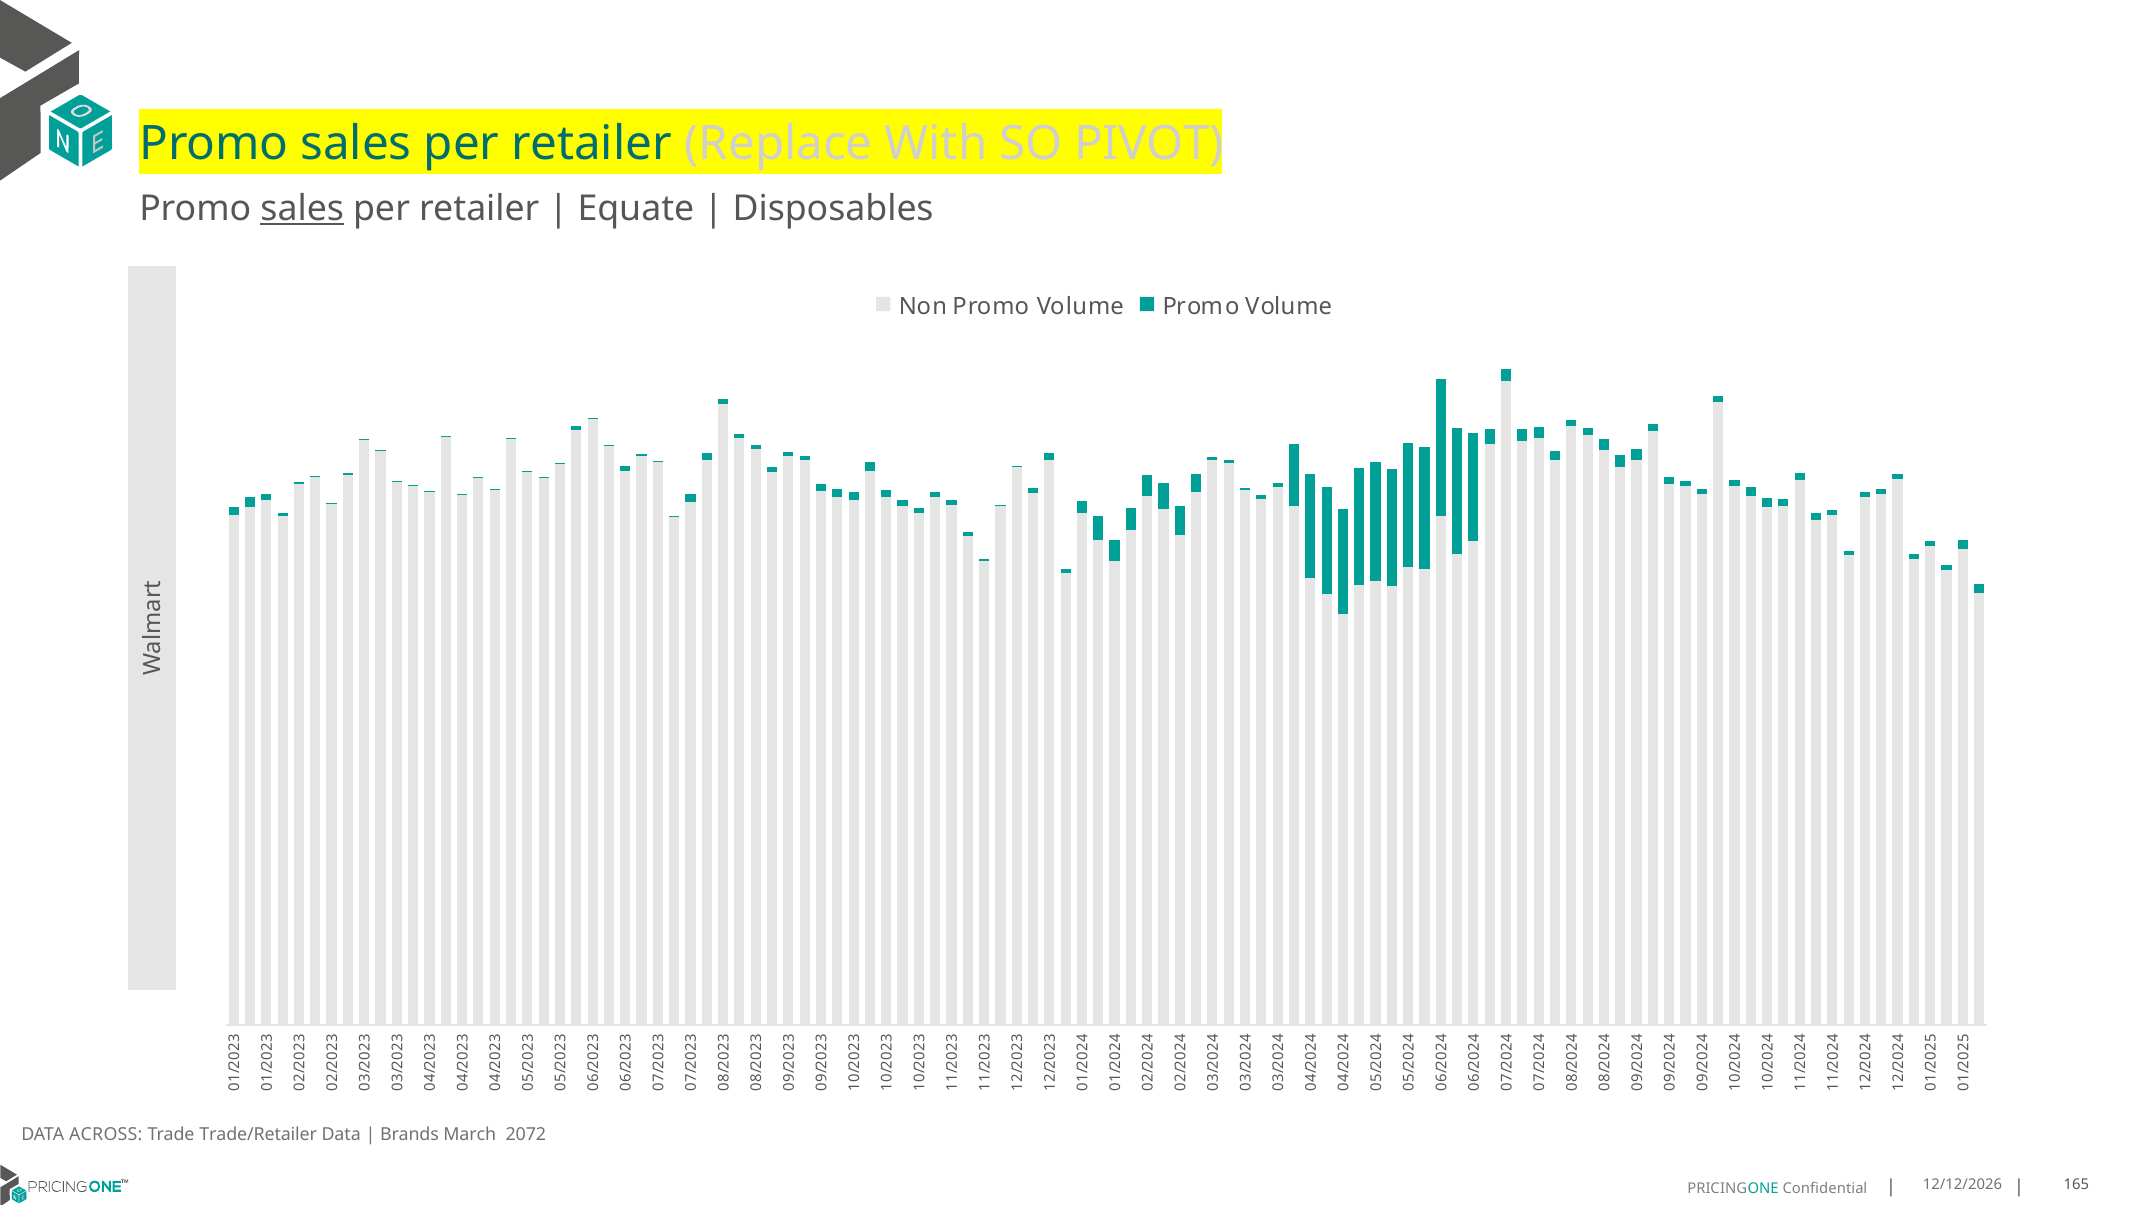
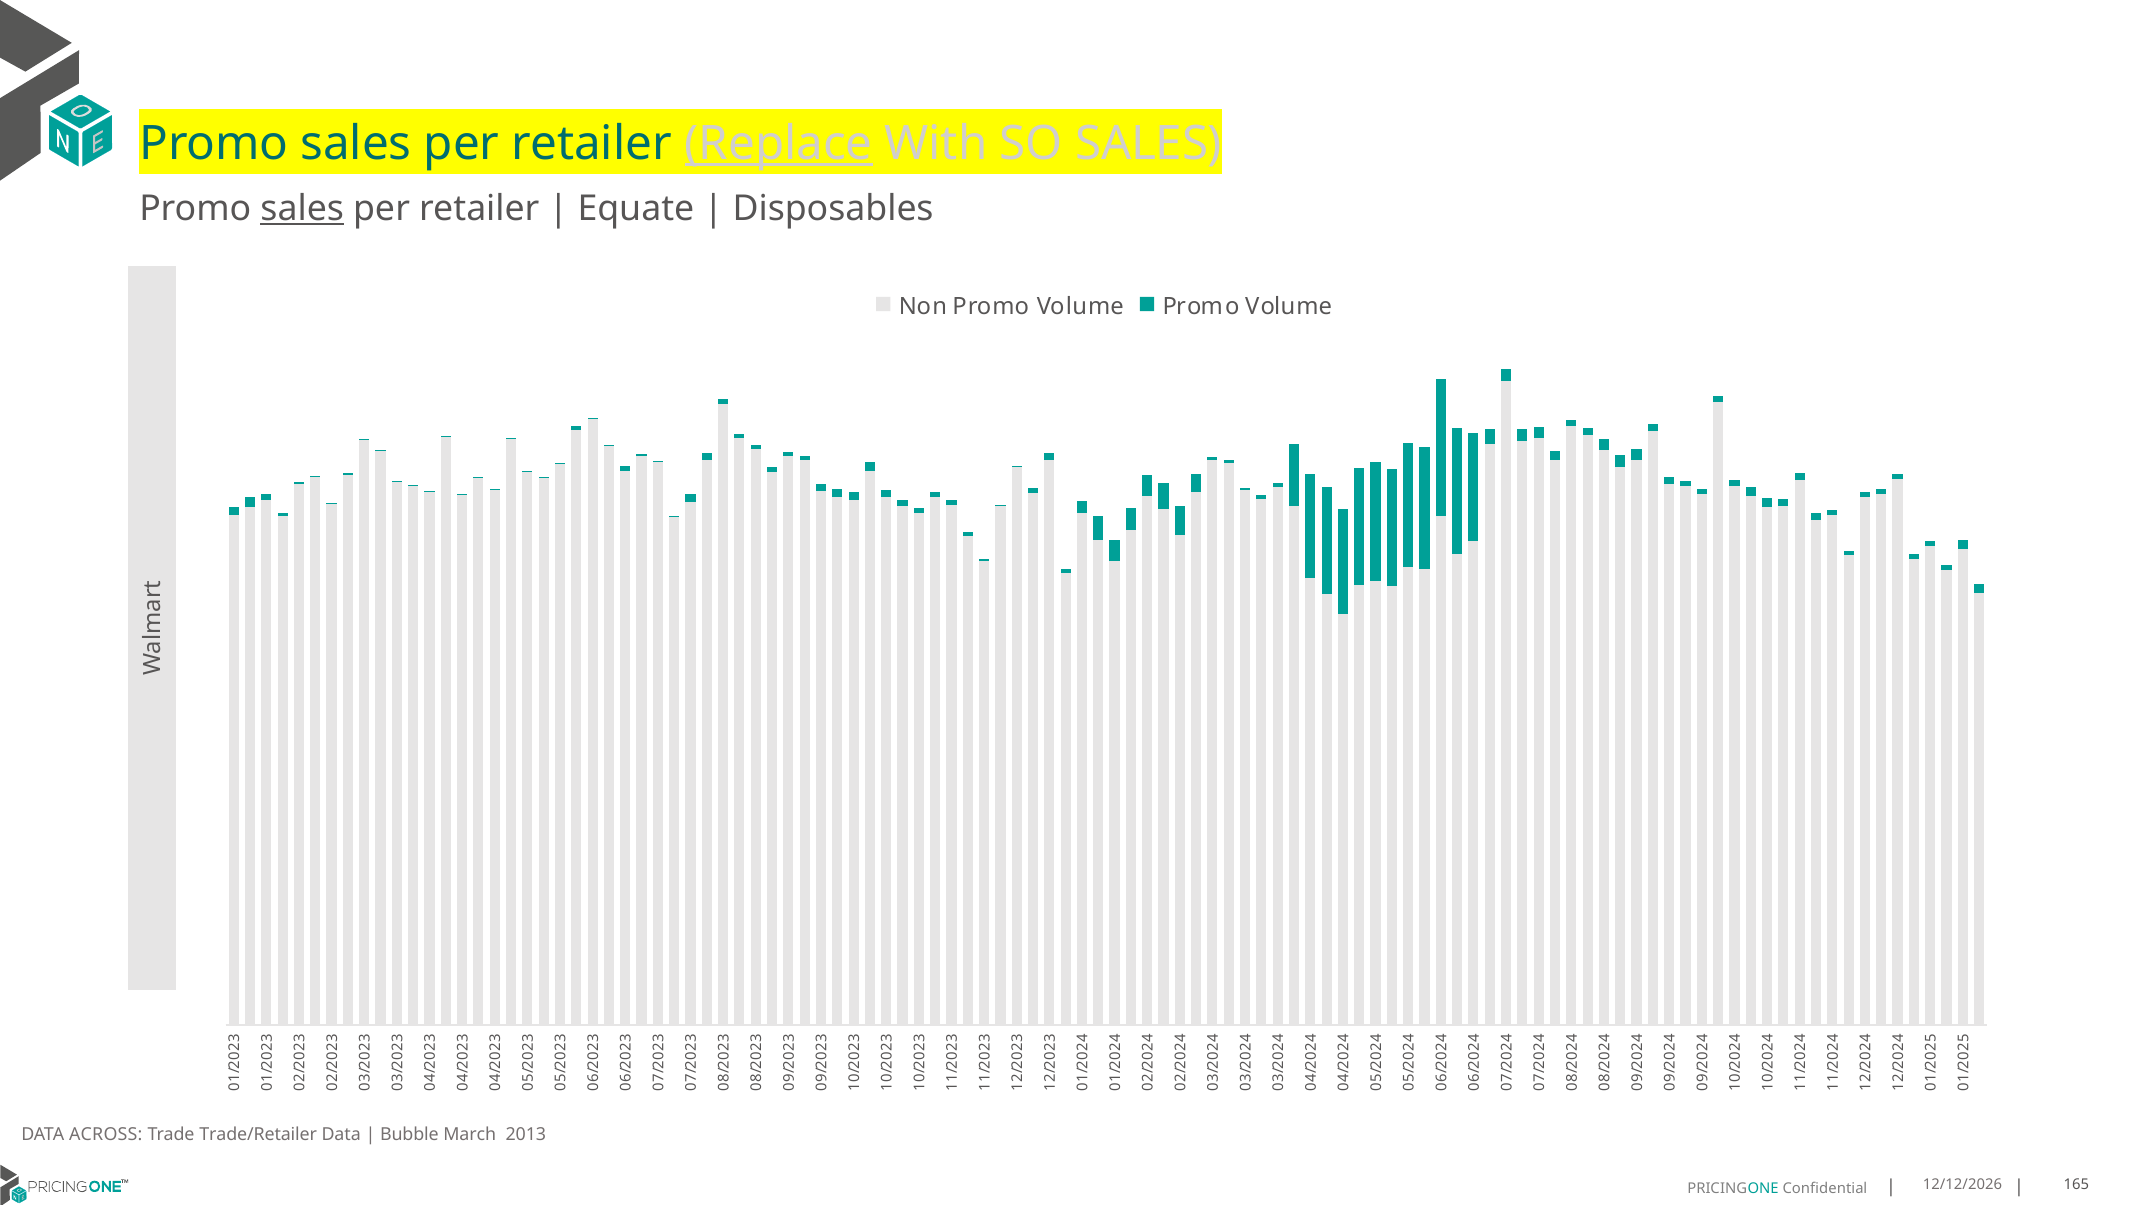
Replace underline: none -> present
SO PIVOT: PIVOT -> SALES
Brands: Brands -> Bubble
2072: 2072 -> 2013
